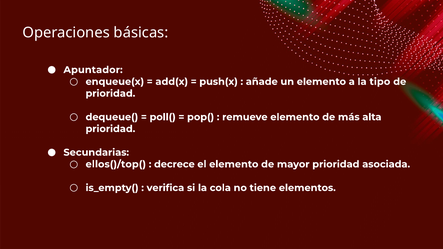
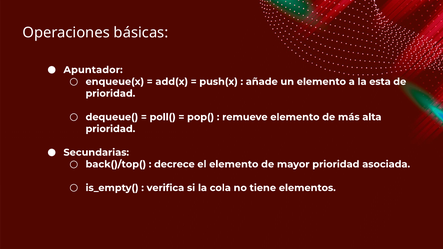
tipo: tipo -> esta
ellos()/top(: ellos()/top( -> back()/top(
